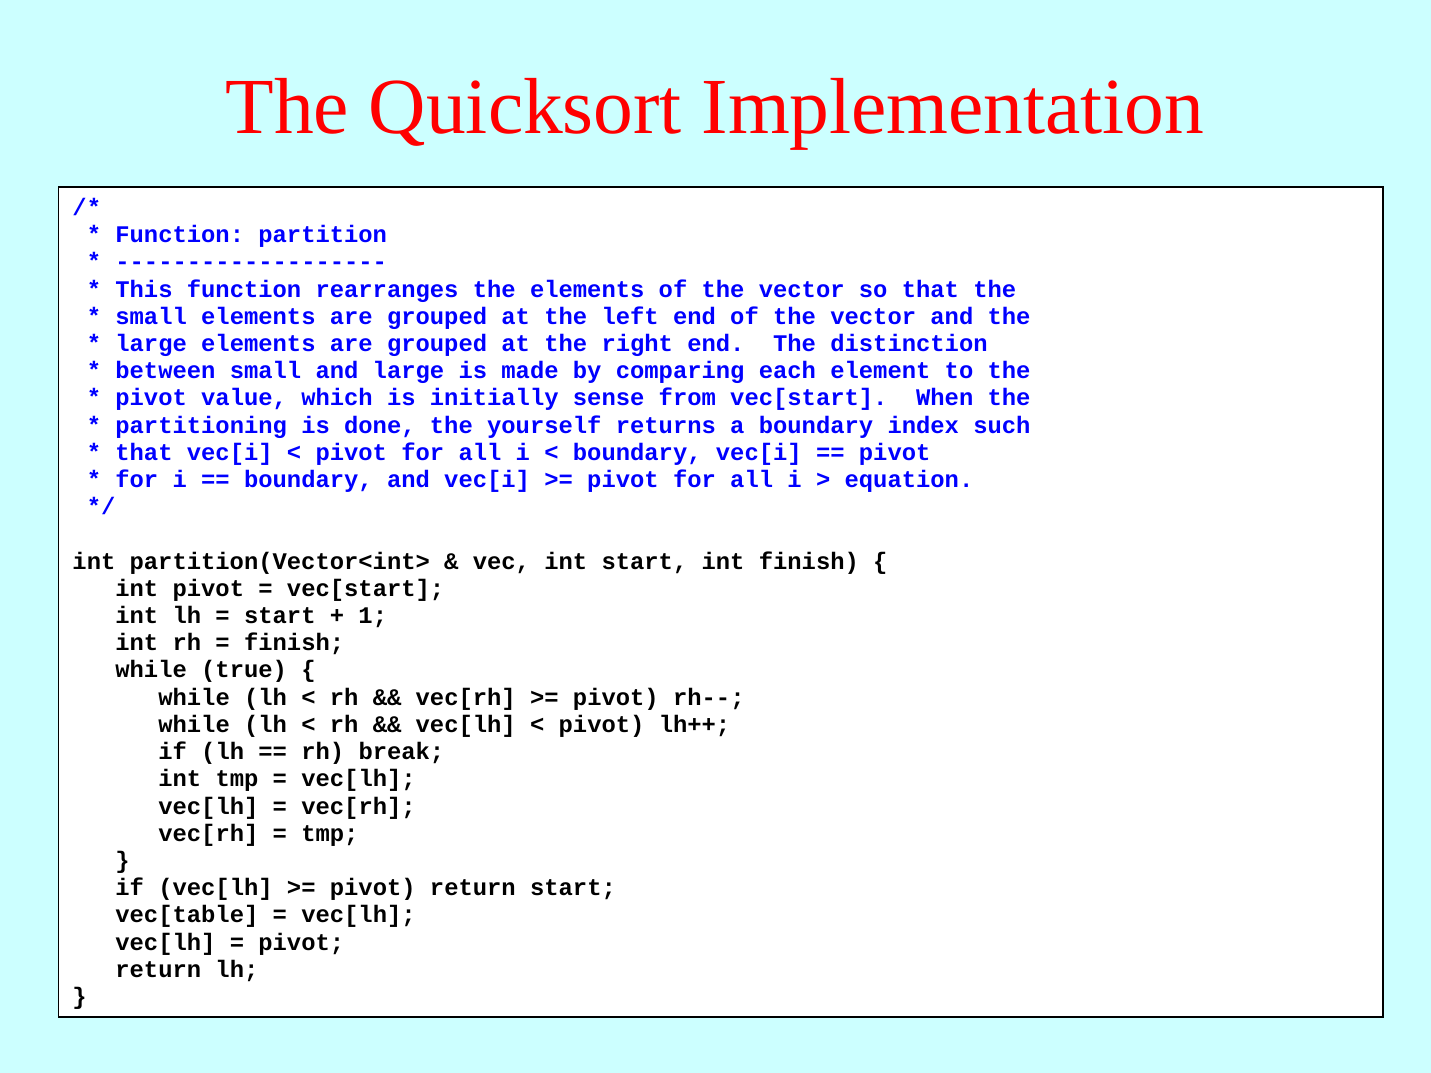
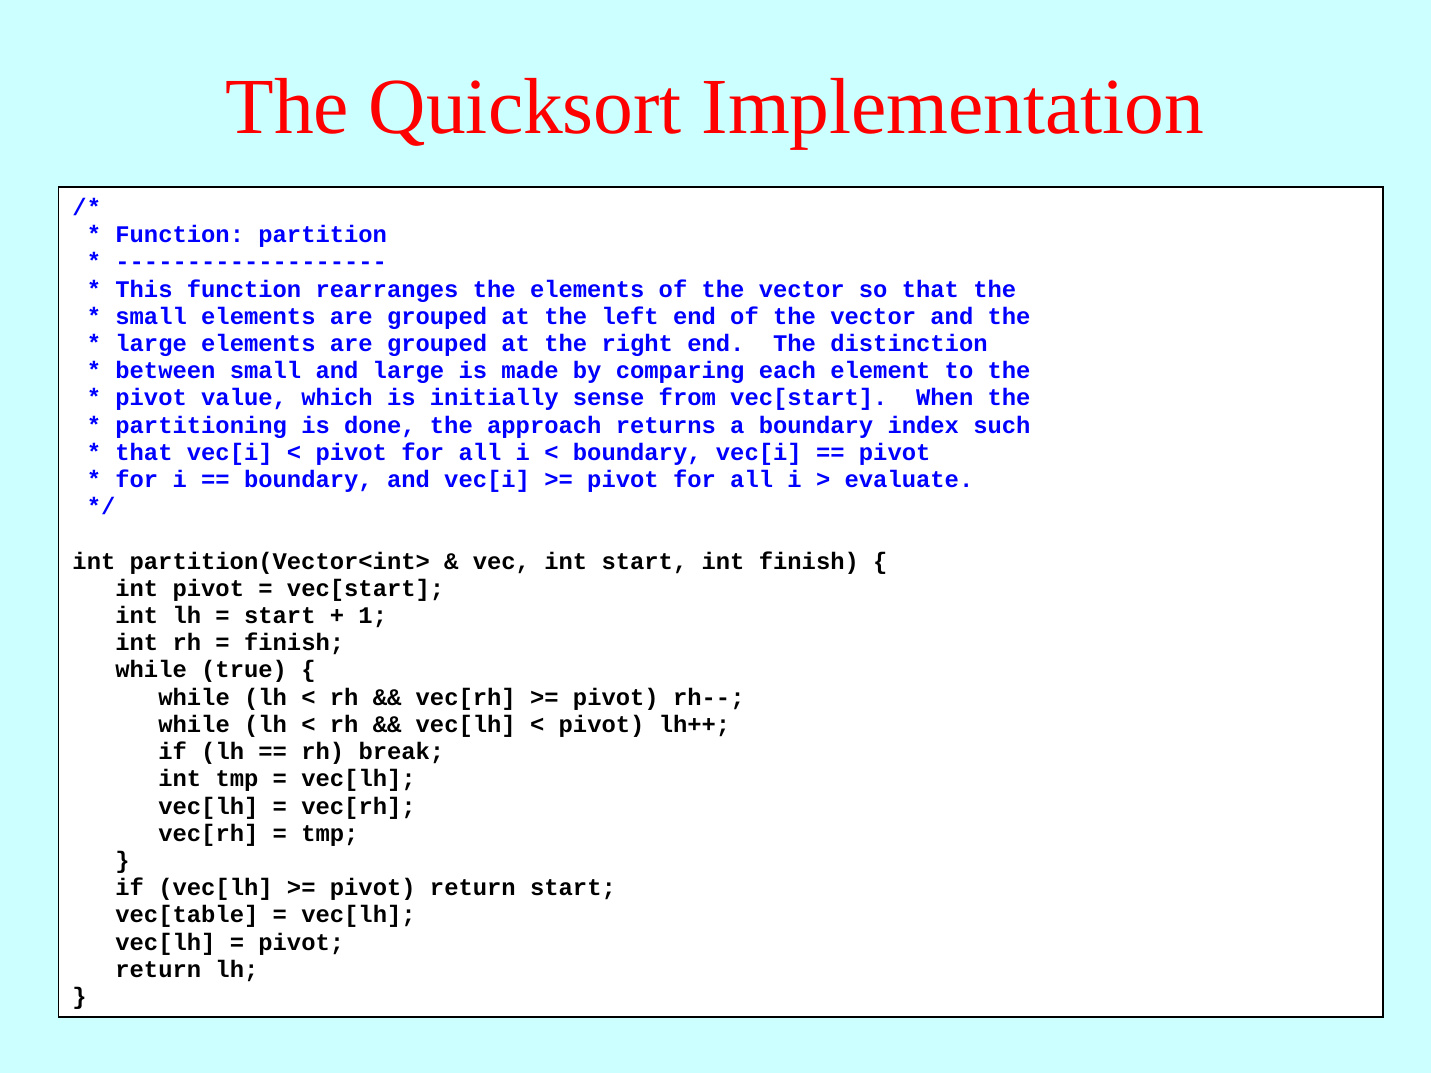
yourself: yourself -> approach
equation: equation -> evaluate
